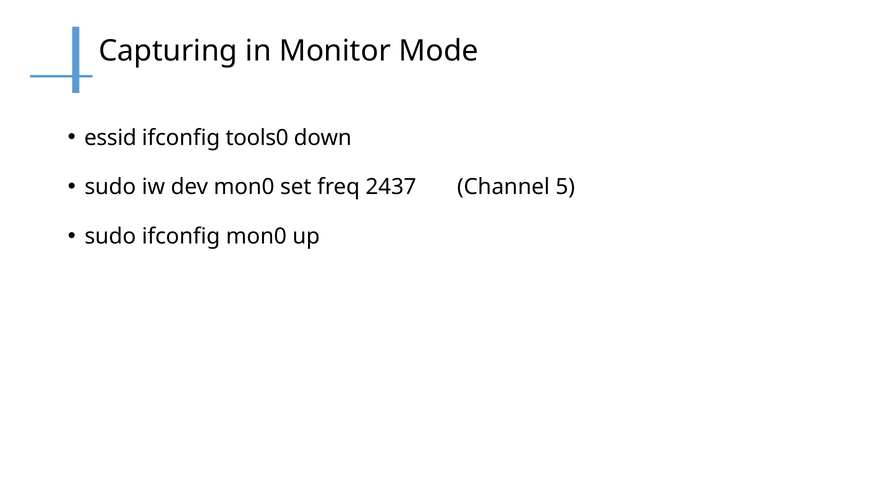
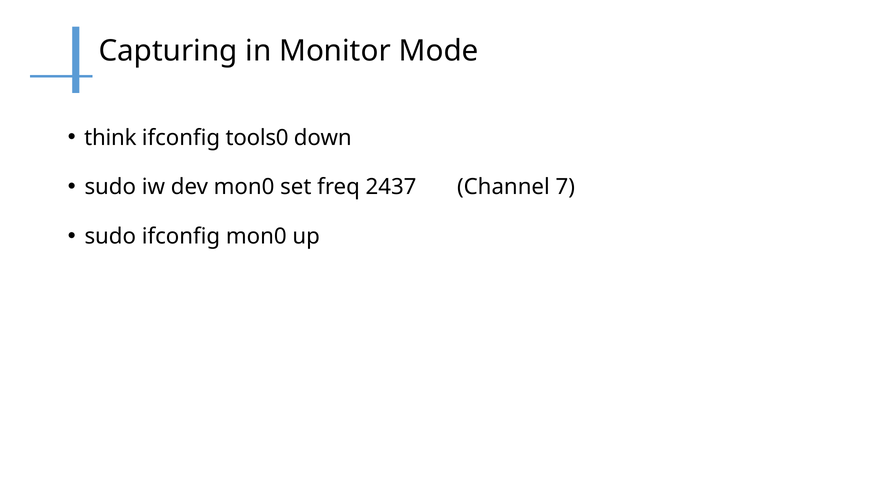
essid: essid -> think
5: 5 -> 7
